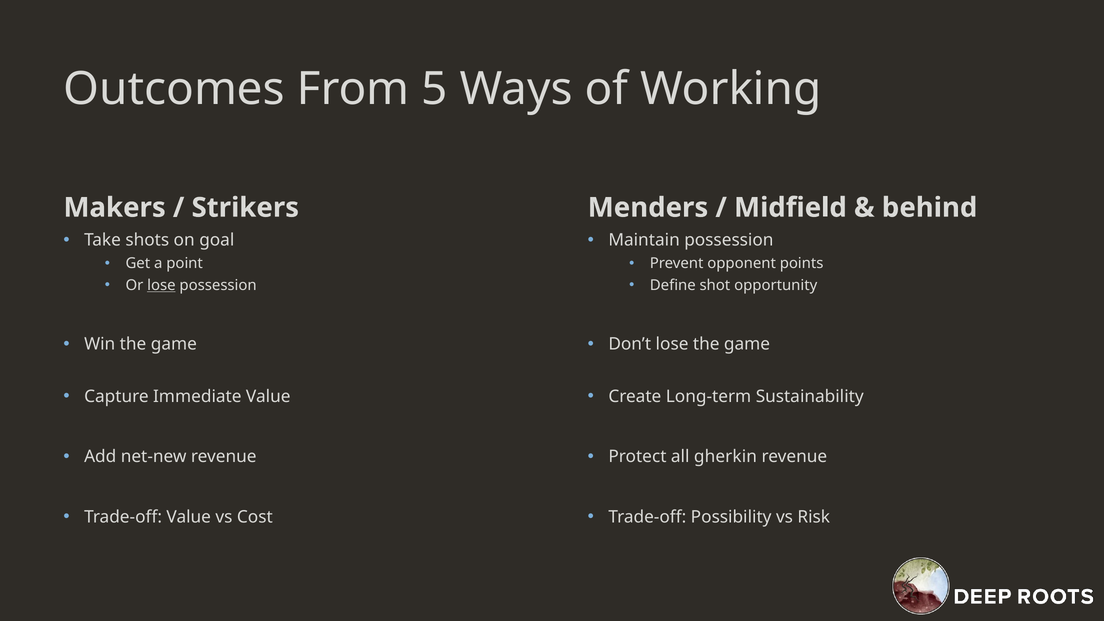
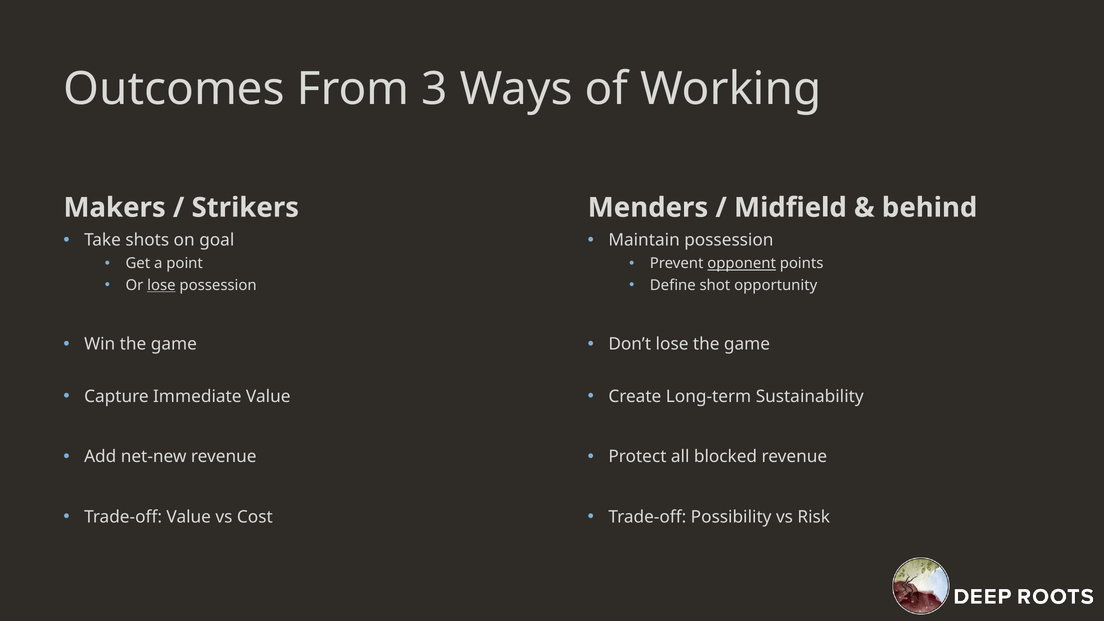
5: 5 -> 3
opponent underline: none -> present
gherkin: gherkin -> blocked
